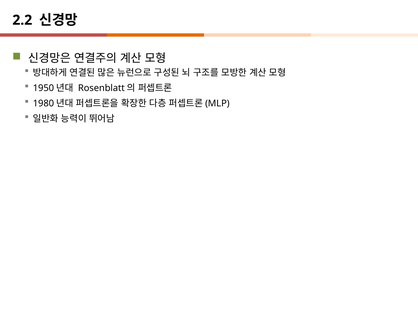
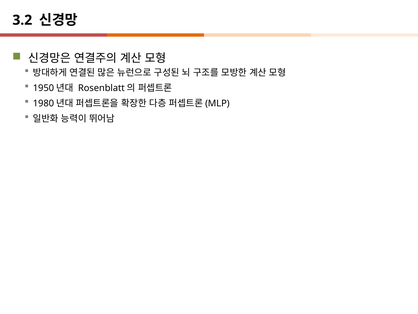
2.2: 2.2 -> 3.2
